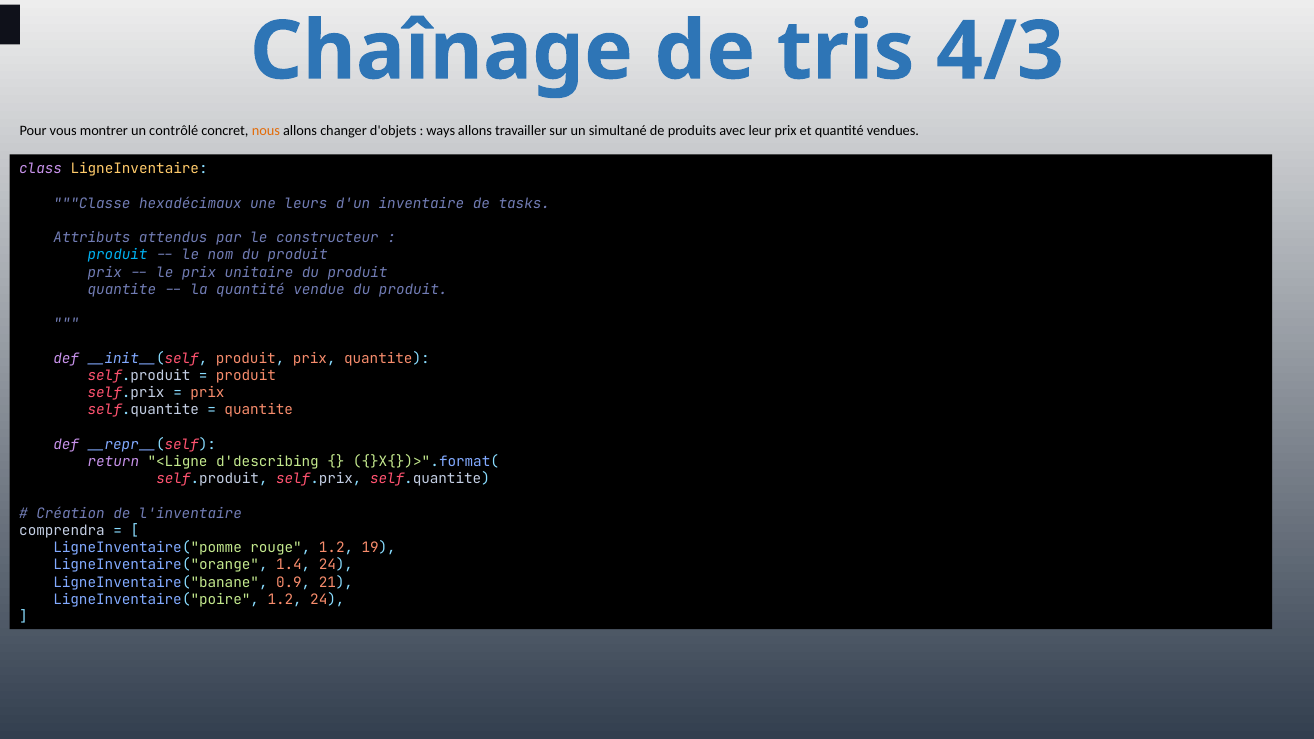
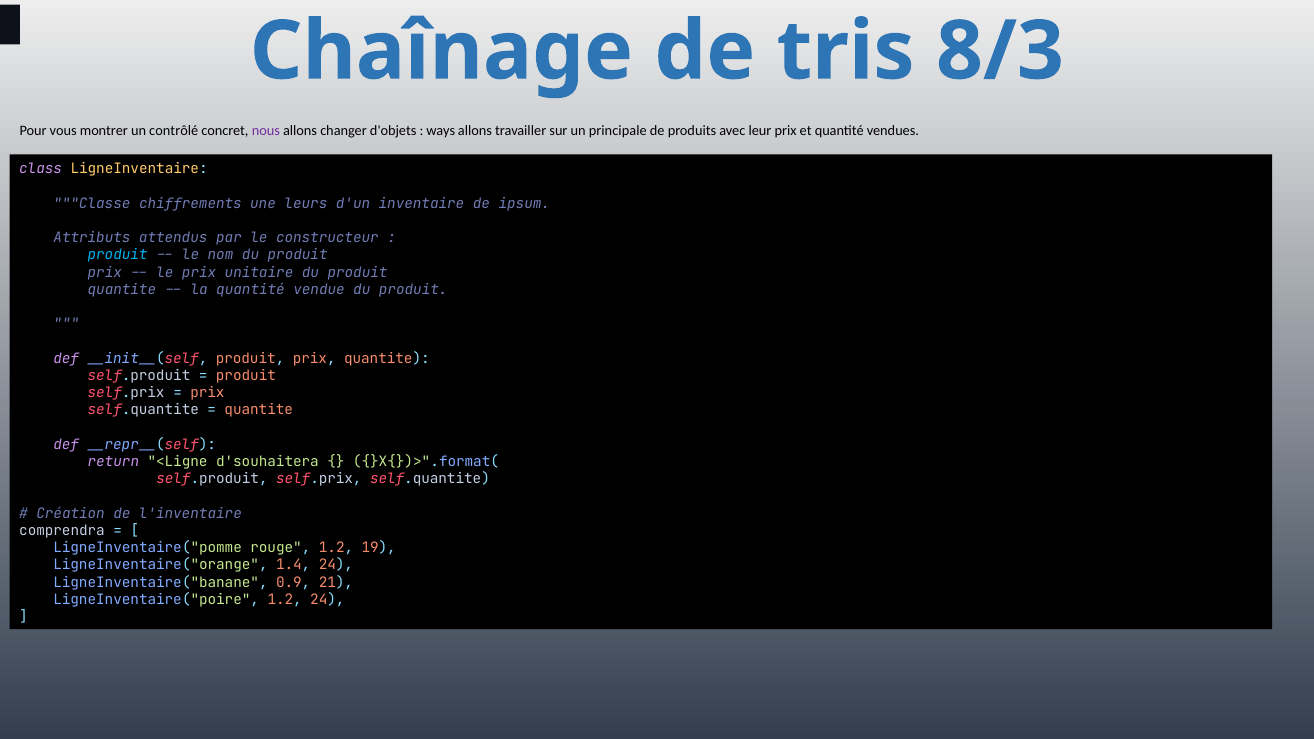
4/3: 4/3 -> 8/3
nous colour: orange -> purple
simultané: simultané -> principale
hexadécimaux: hexadécimaux -> chiffrements
tasks: tasks -> ipsum
d'describing: d'describing -> d'souhaitera
